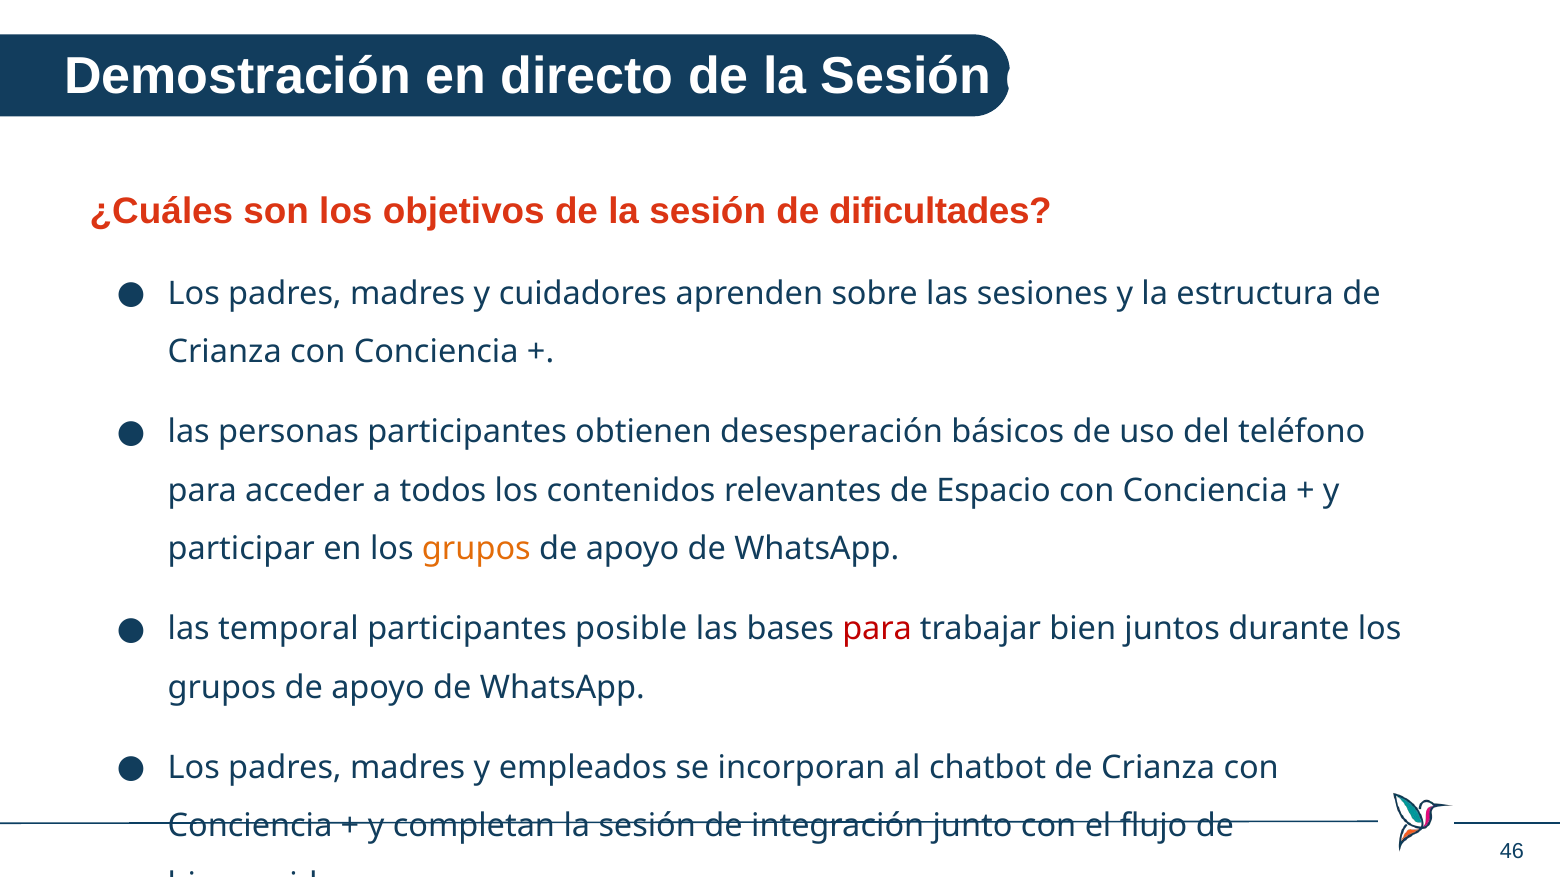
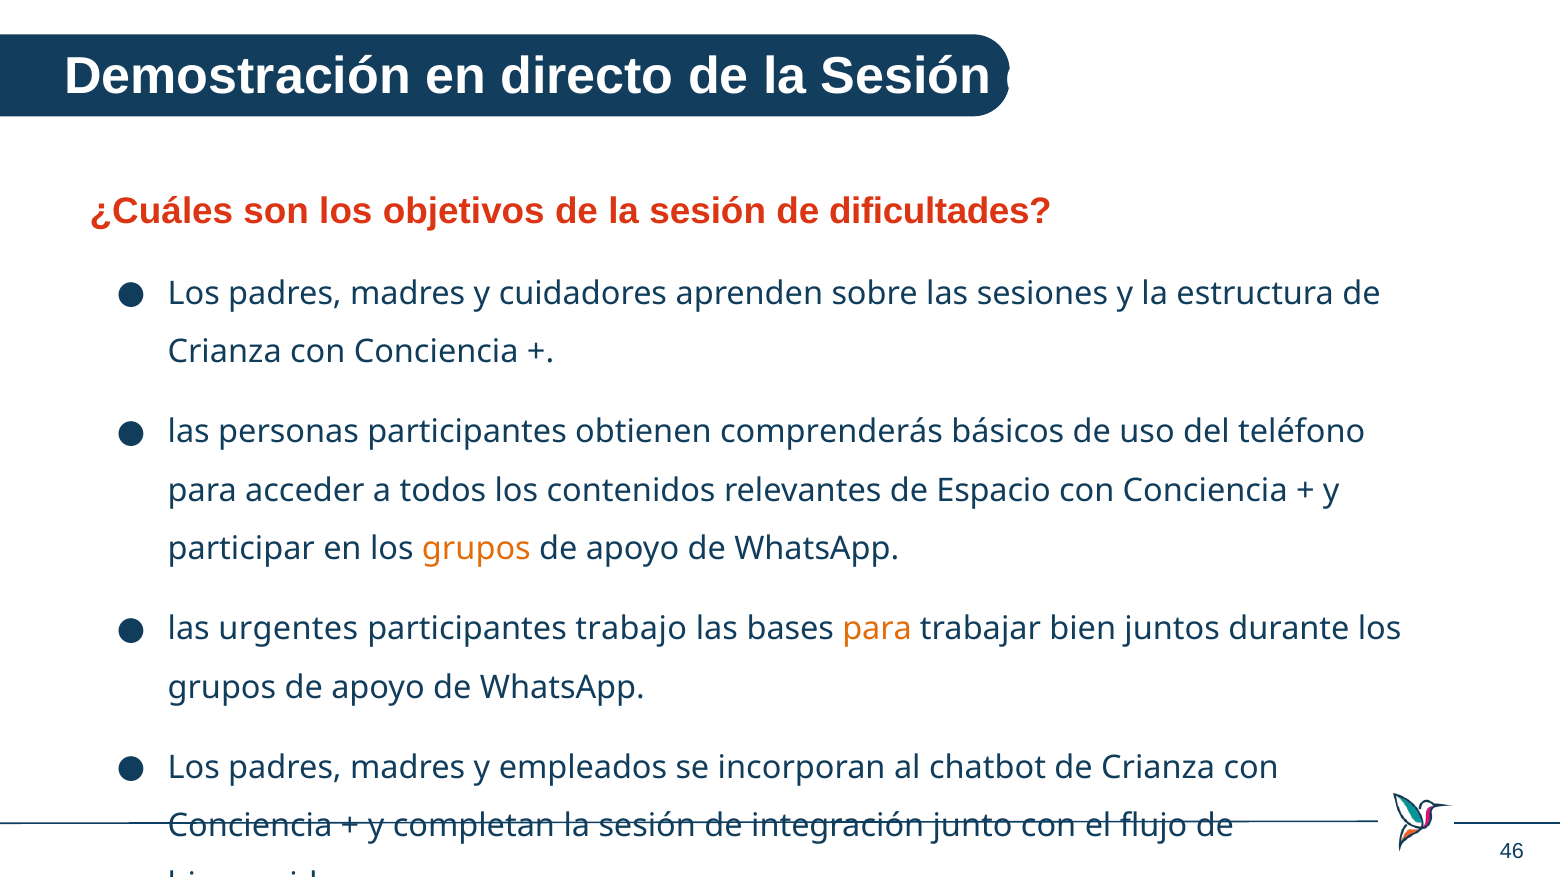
desesperación: desesperación -> comprenderás
temporal: temporal -> urgentes
posible: posible -> trabajo
para at (877, 629) colour: red -> orange
